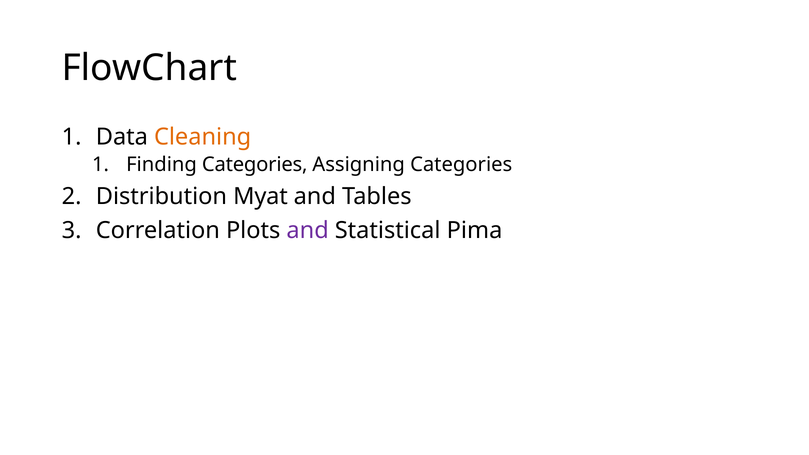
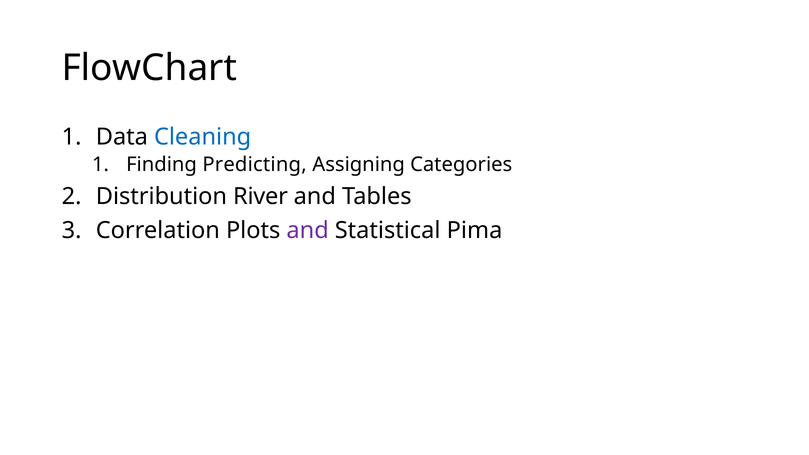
Cleaning colour: orange -> blue
Finding Categories: Categories -> Predicting
Myat: Myat -> River
